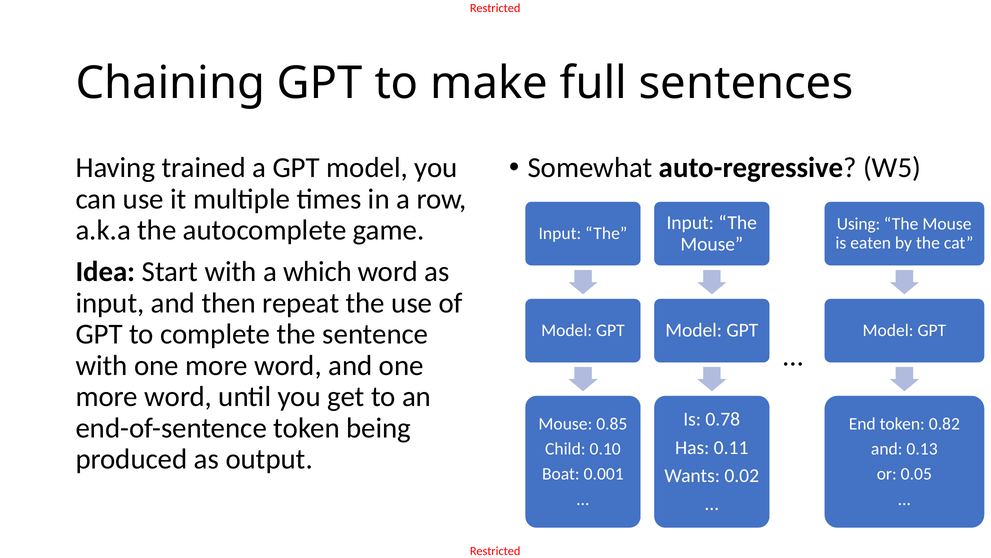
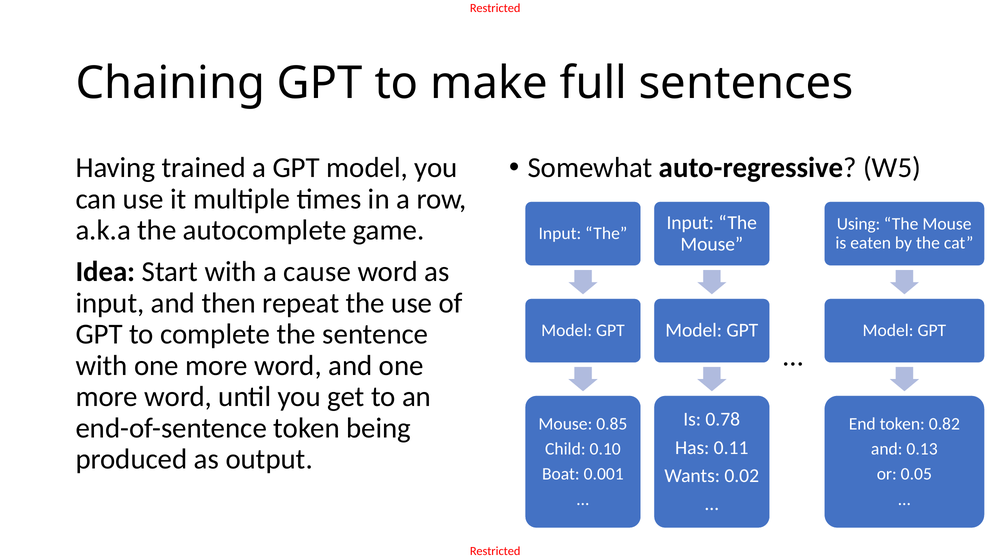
which: which -> cause
